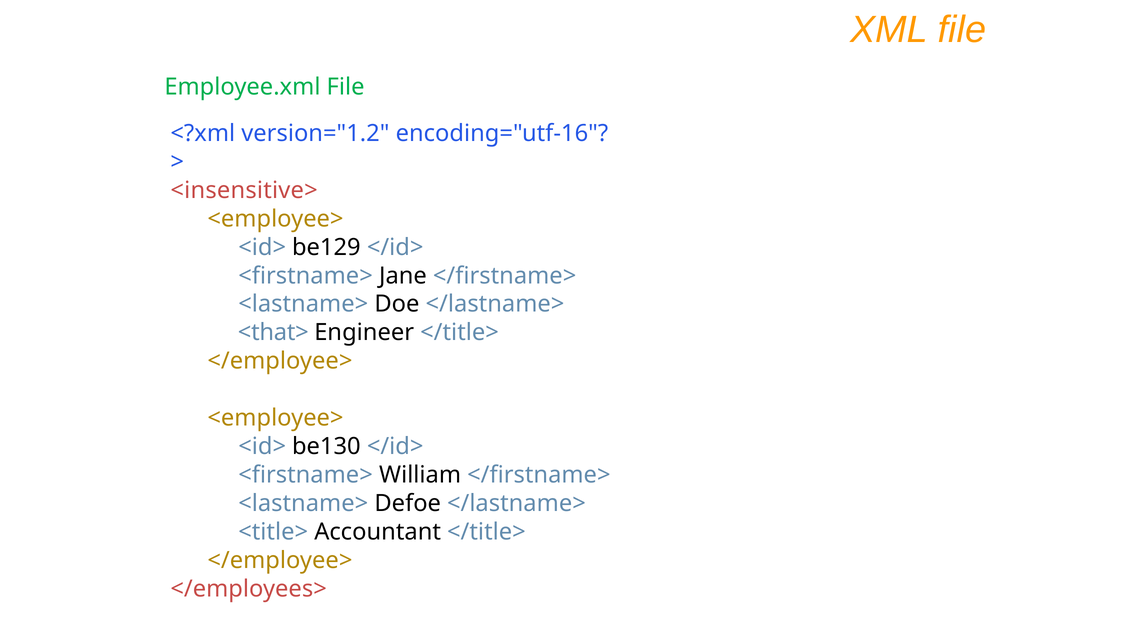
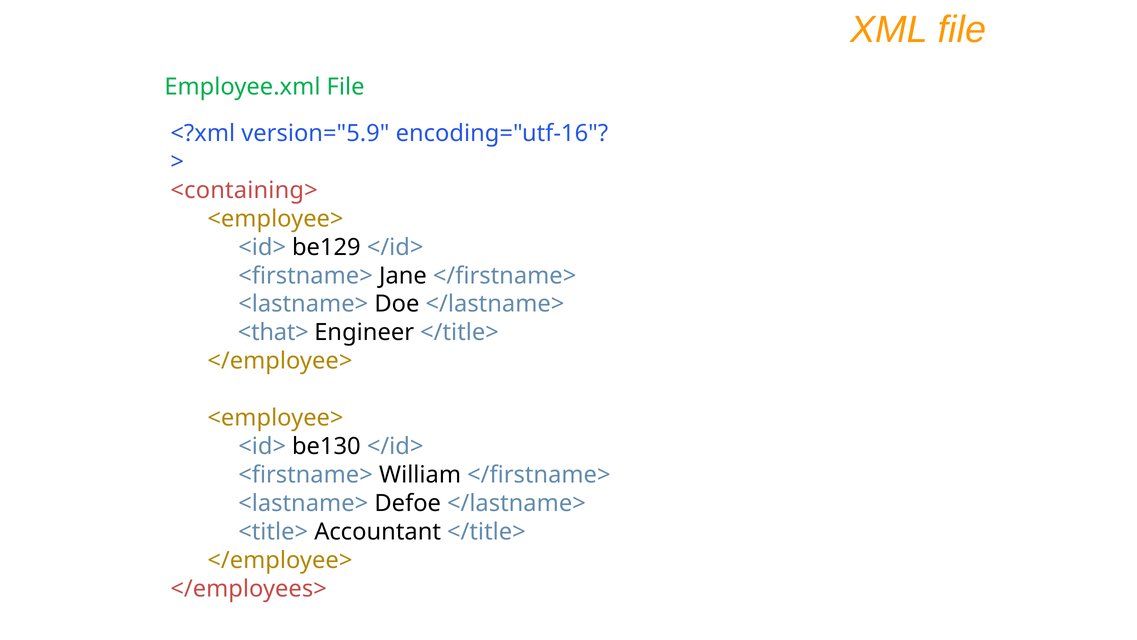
version="1.2: version="1.2 -> version="5.9
<insensitive>: <insensitive> -> <containing>
